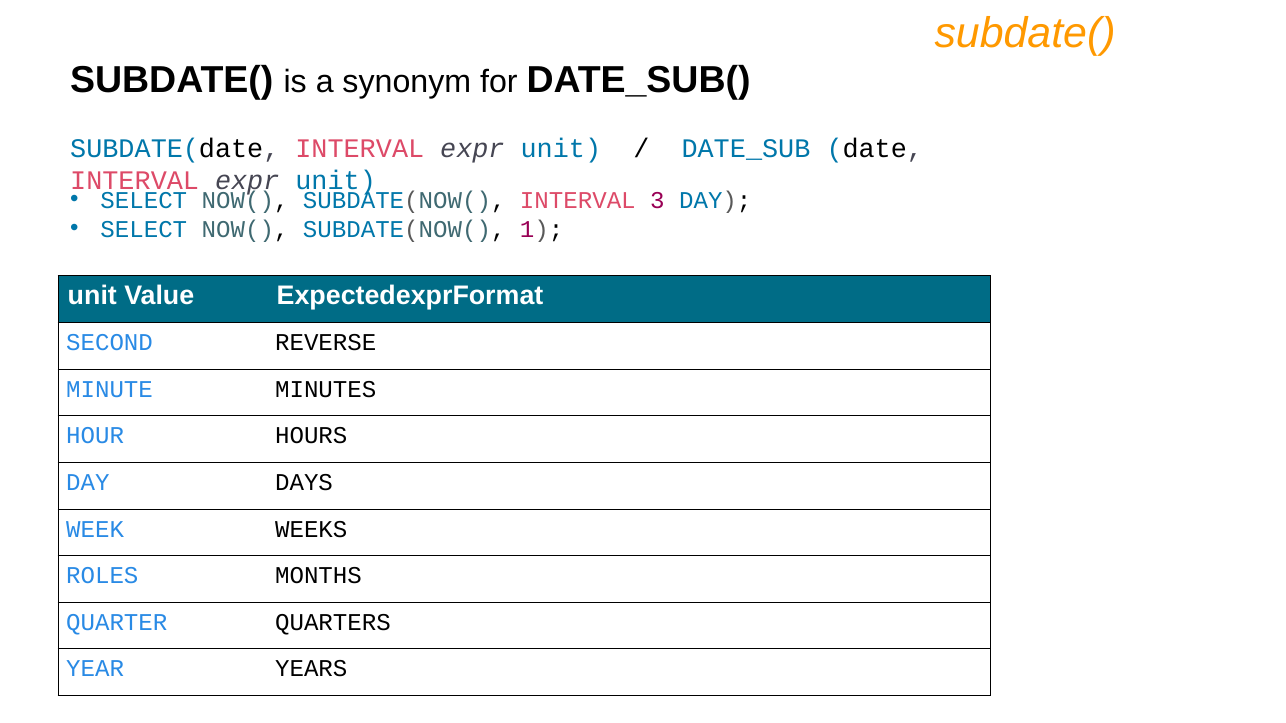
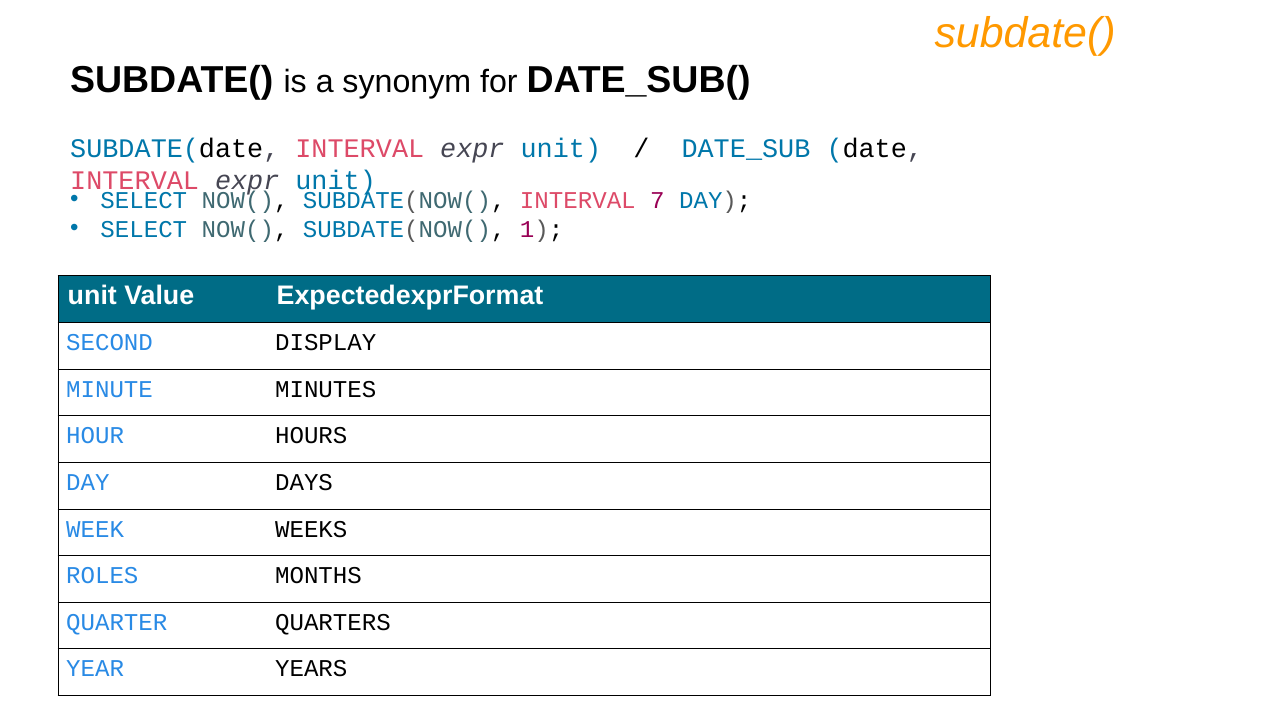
3: 3 -> 7
REVERSE: REVERSE -> DISPLAY
